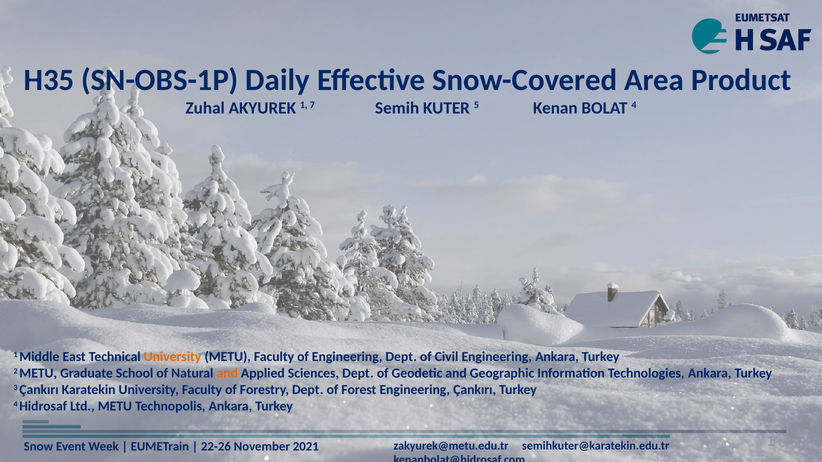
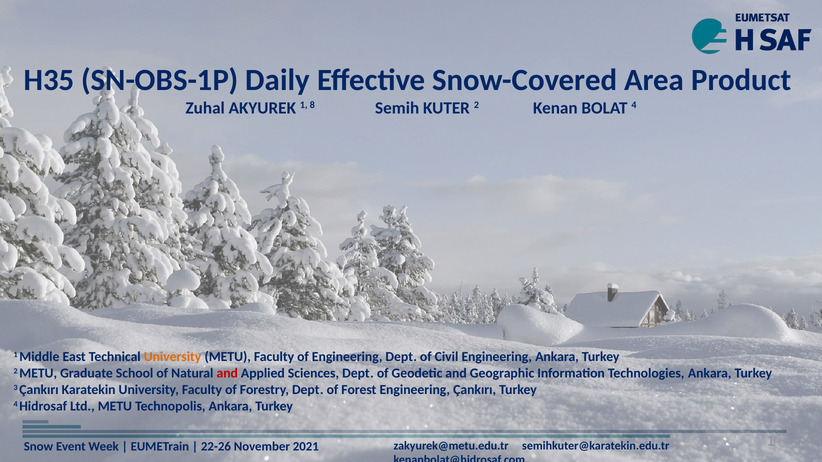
7: 7 -> 8
KUTER 5: 5 -> 2
and at (227, 374) colour: orange -> red
